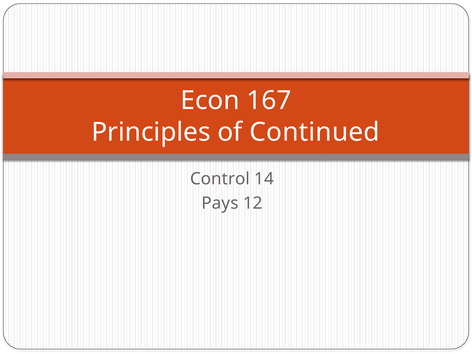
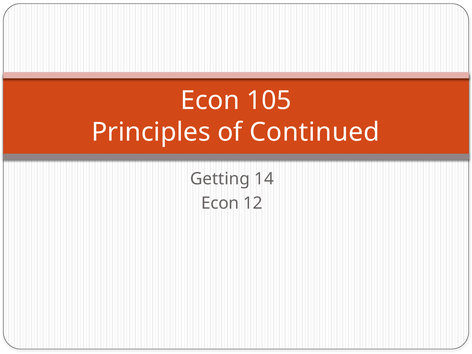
167: 167 -> 105
Control: Control -> Getting
Pays at (220, 203): Pays -> Econ
